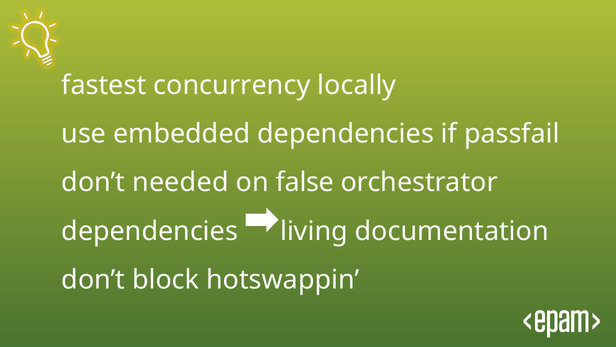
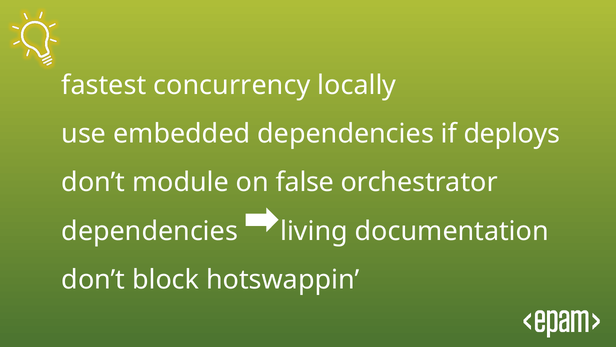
passfail: passfail -> deploys
needed: needed -> module
